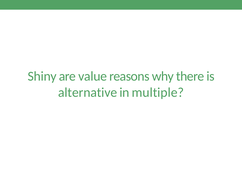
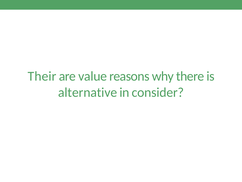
Shiny: Shiny -> Their
multiple: multiple -> consider
